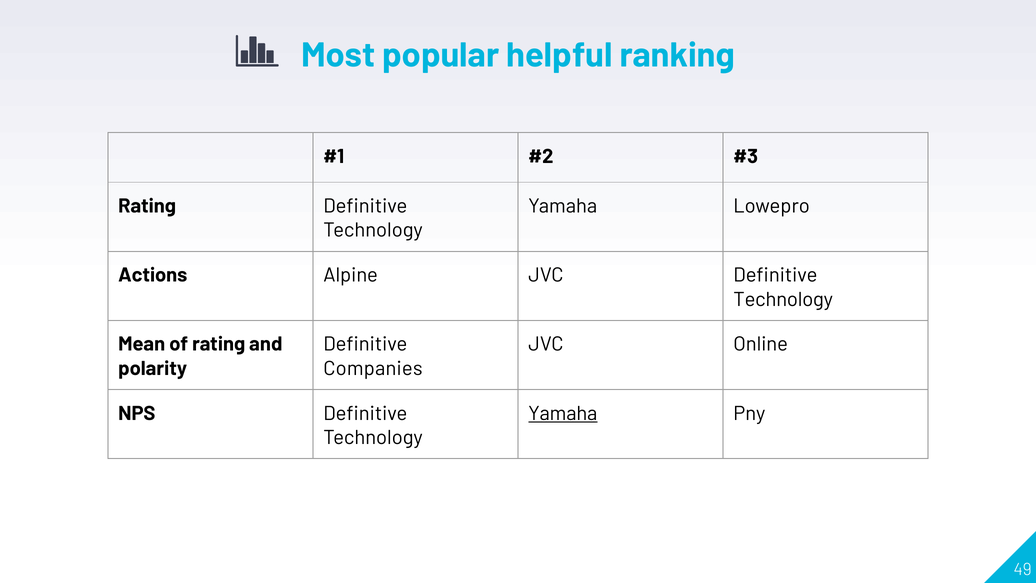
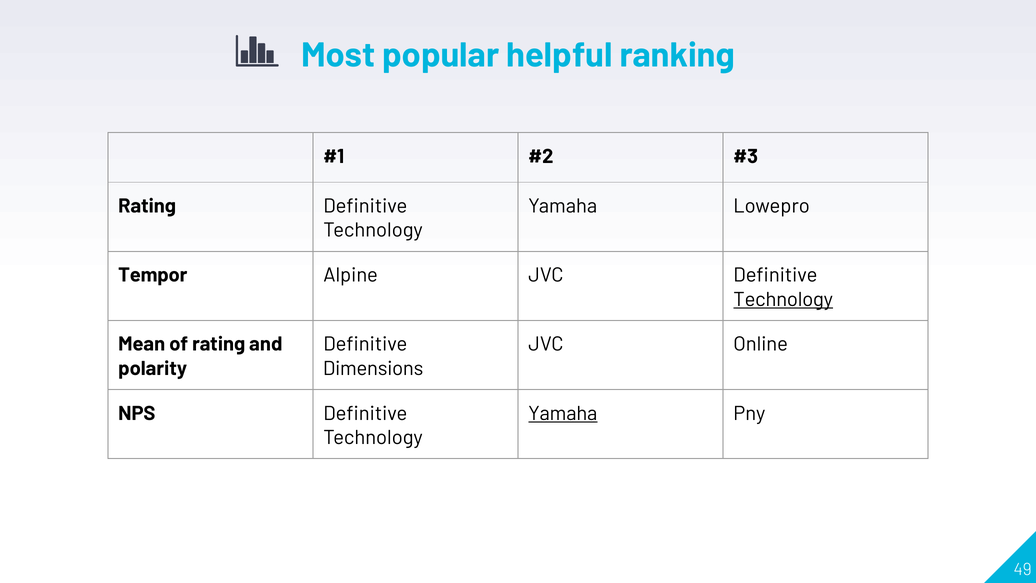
Actions: Actions -> Tempor
Technology at (783, 299) underline: none -> present
Companies: Companies -> Dimensions
